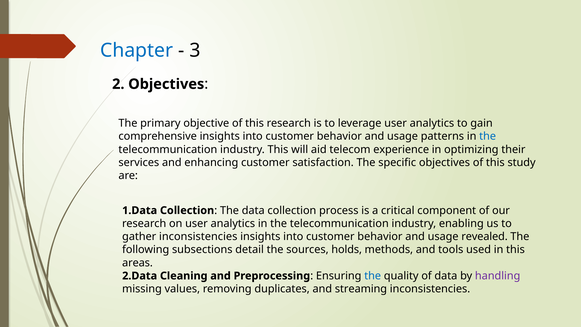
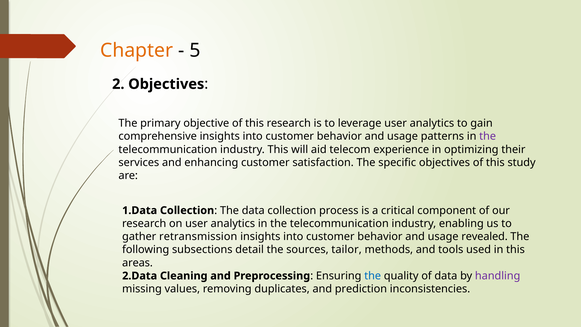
Chapter colour: blue -> orange
3: 3 -> 5
the at (488, 136) colour: blue -> purple
gather inconsistencies: inconsistencies -> retransmission
holds: holds -> tailor
streaming: streaming -> prediction
